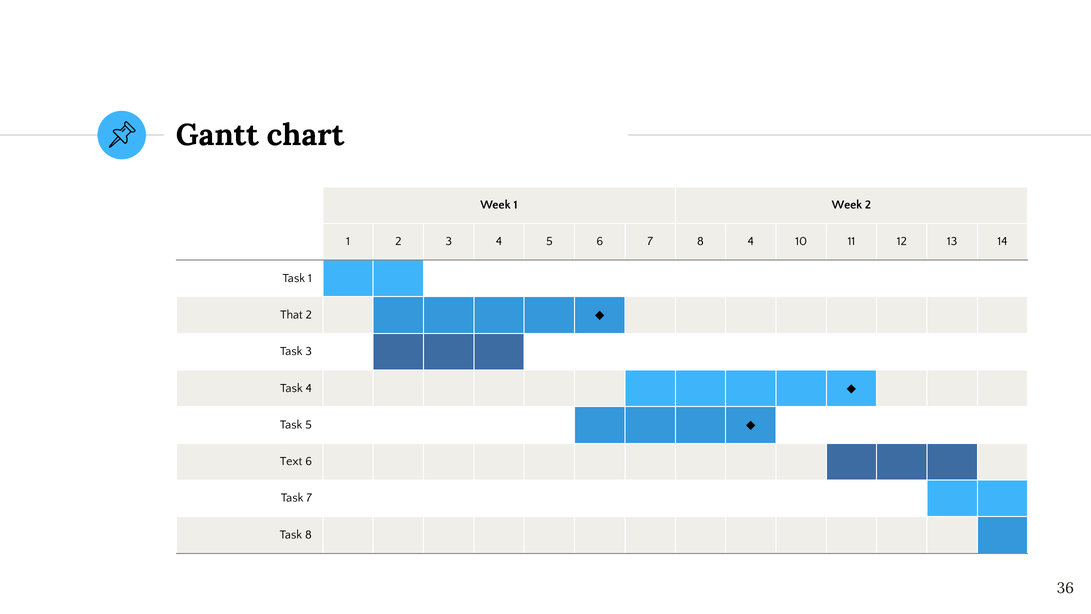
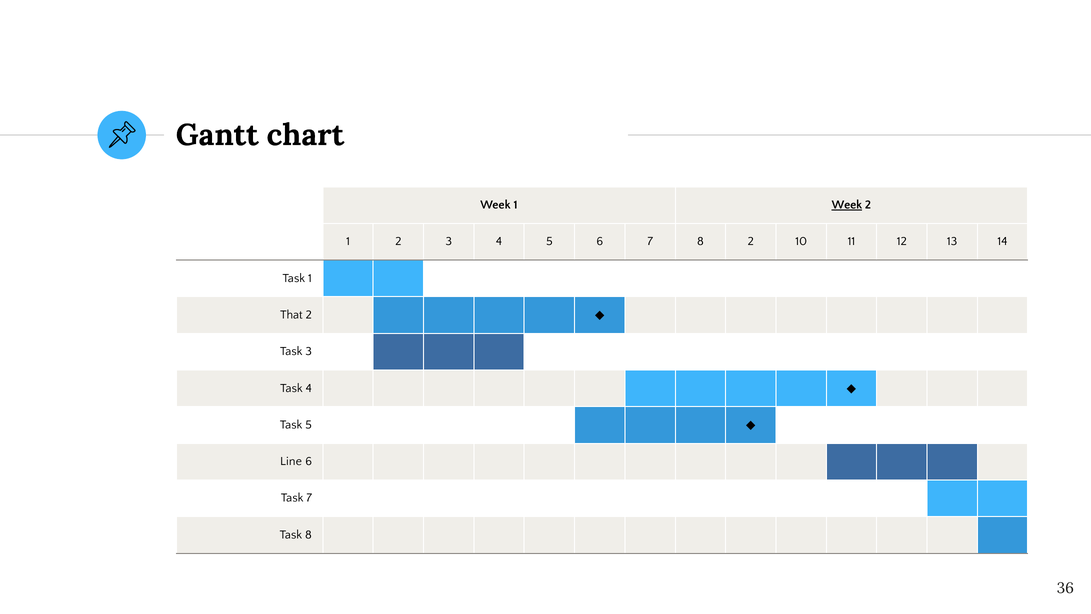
Week at (847, 205) underline: none -> present
8 4: 4 -> 2
Text: Text -> Line
